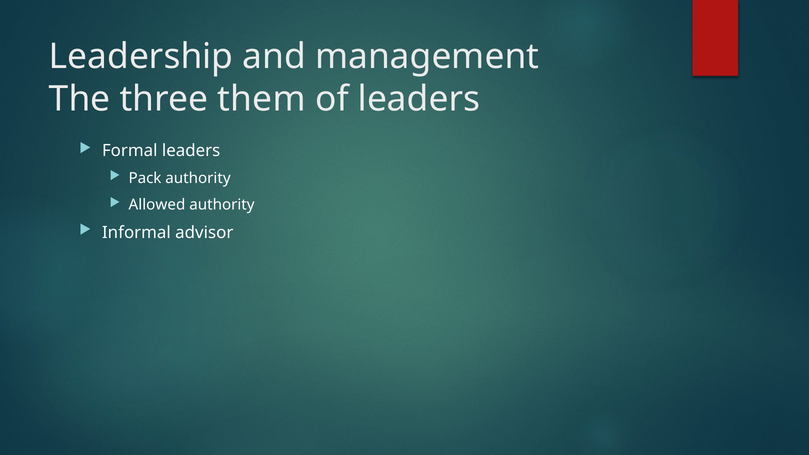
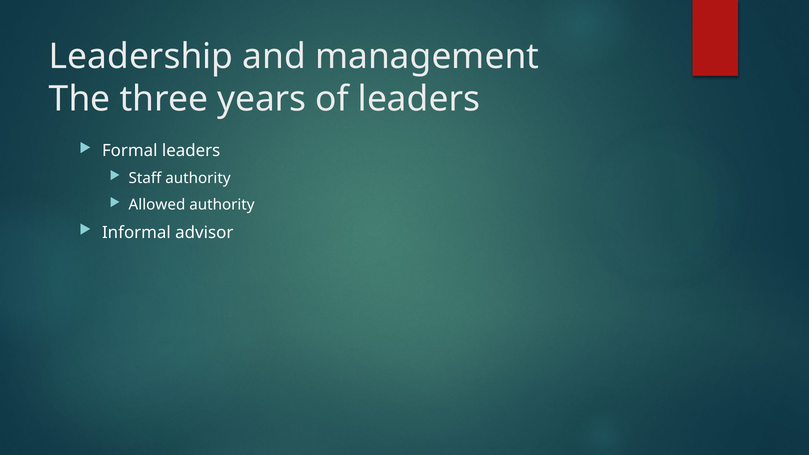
them: them -> years
Pack: Pack -> Staff
